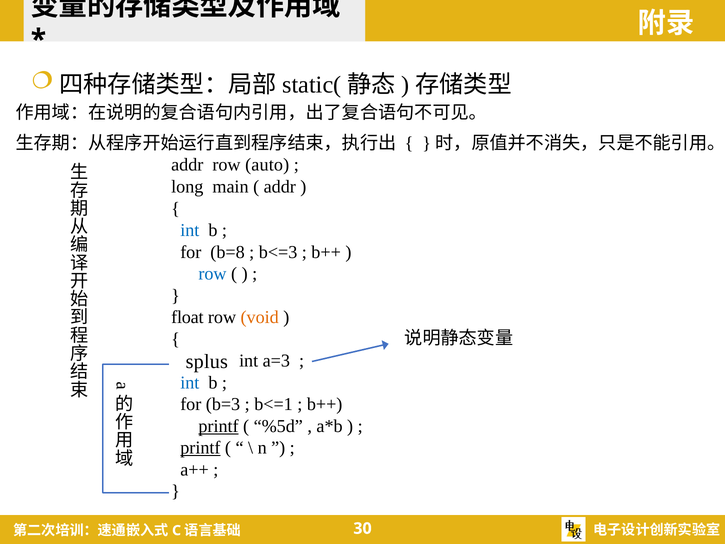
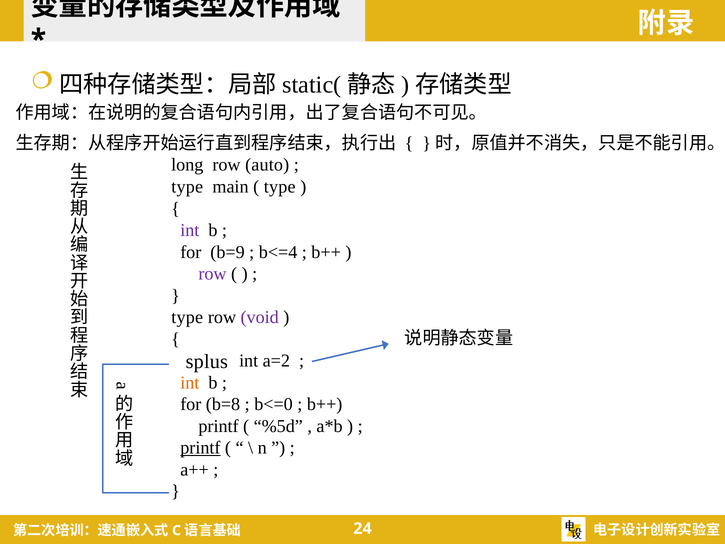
addr at (187, 165): addr -> long
long at (187, 187): long -> type
addr at (280, 187): addr -> type
int at (190, 230) colour: blue -> purple
b=8: b=8 -> b=9
b<=3: b<=3 -> b<=4
row at (212, 274) colour: blue -> purple
float at (187, 317): float -> type
void colour: orange -> purple
a=3: a=3 -> a=2
int at (190, 382) colour: blue -> orange
b=3: b=3 -> b=8
b<=1: b<=1 -> b<=0
printf at (219, 426) underline: present -> none
30: 30 -> 24
